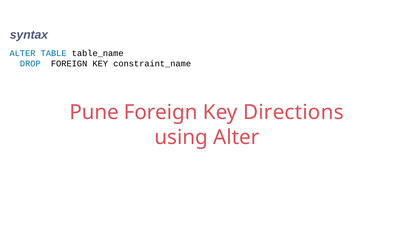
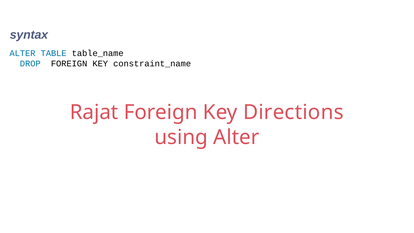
Pune: Pune -> Rajat
